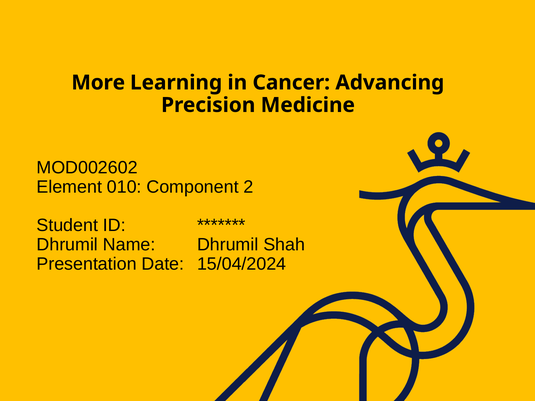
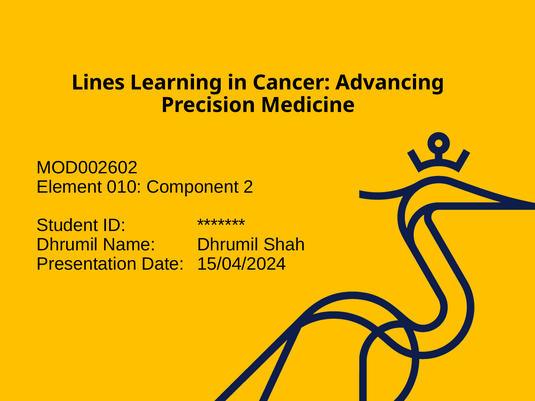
More: More -> Lines
